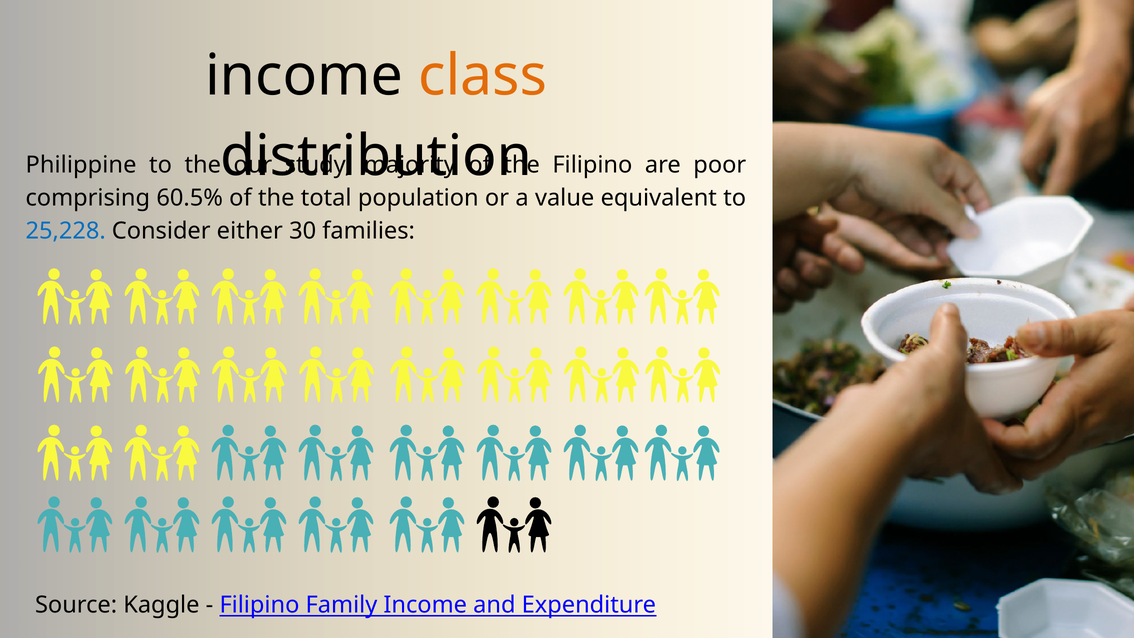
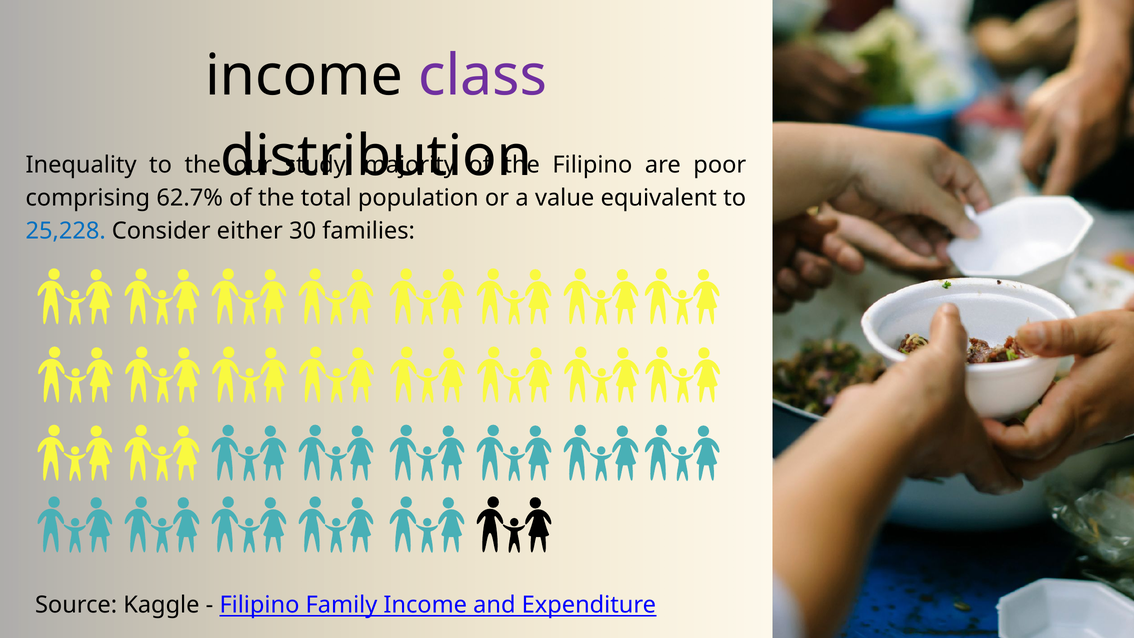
class colour: orange -> purple
Philippine: Philippine -> Inequality
60.5%: 60.5% -> 62.7%
